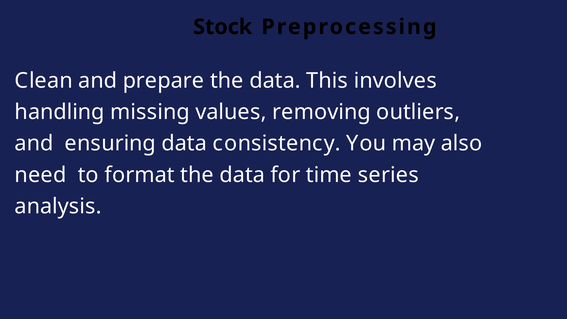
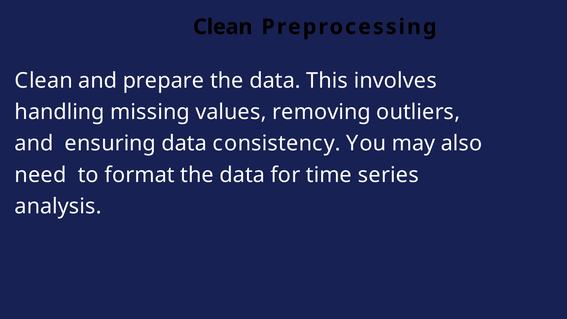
Stock at (223, 27): Stock -> Clean
